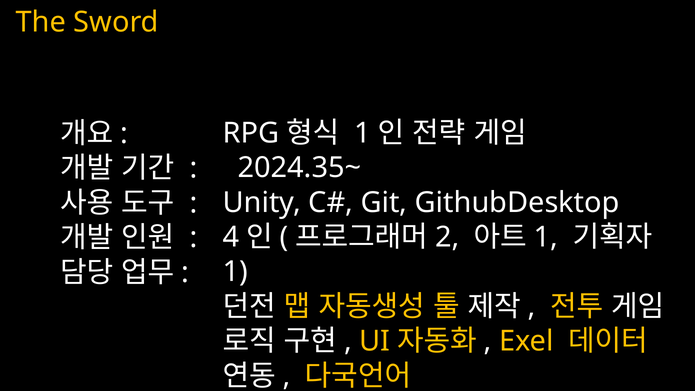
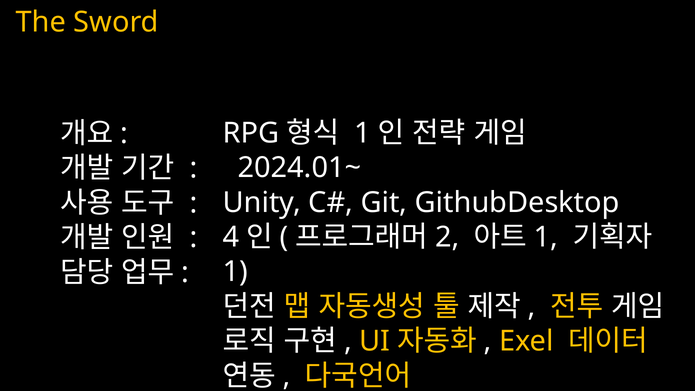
2024.35~: 2024.35~ -> 2024.01~
